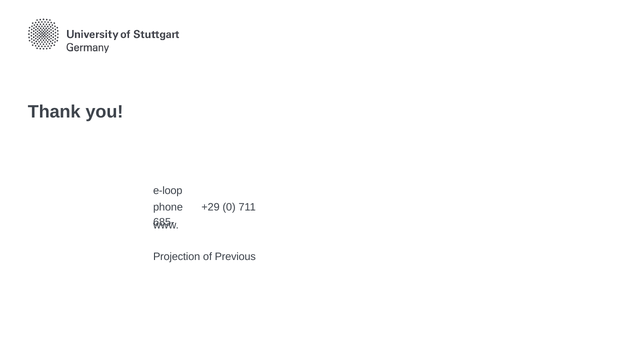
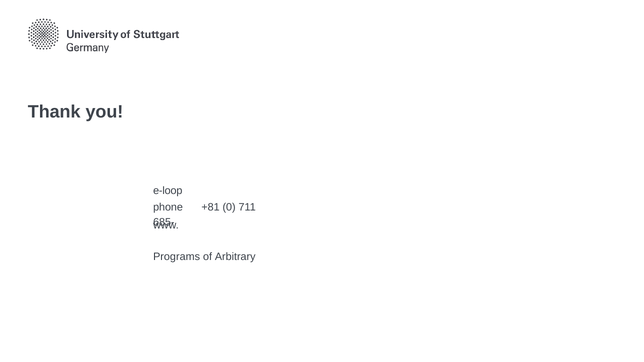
+29: +29 -> +81
Projection: Projection -> Programs
Previous: Previous -> Arbitrary
